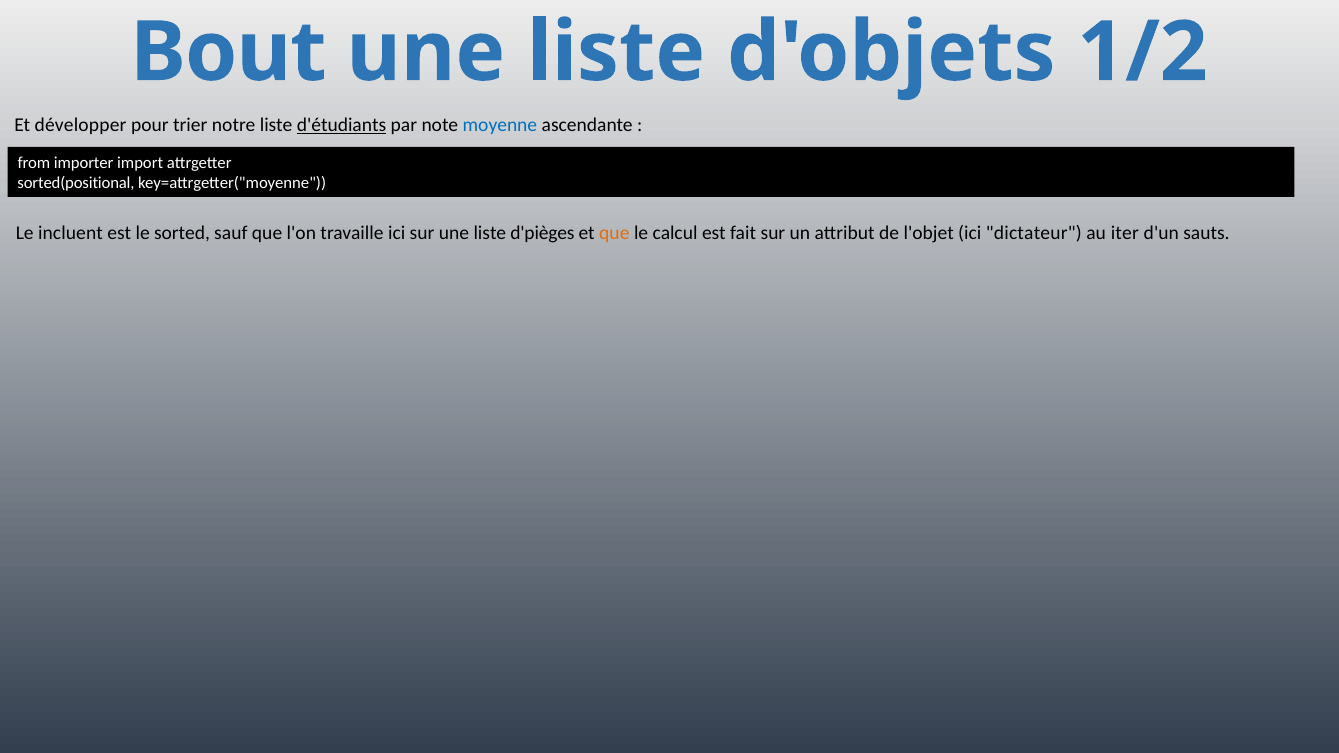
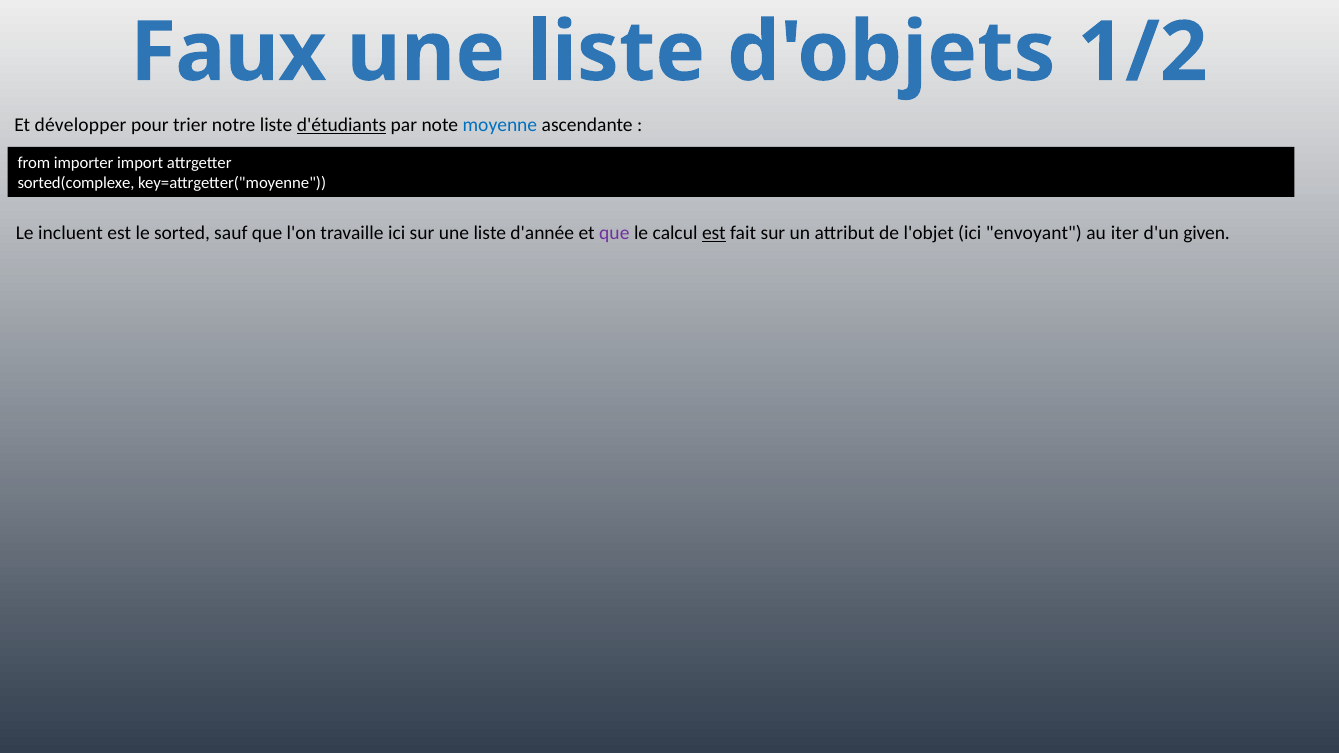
Bout: Bout -> Faux
sorted(positional: sorted(positional -> sorted(complexe
d'pièges: d'pièges -> d'année
que at (614, 233) colour: orange -> purple
est at (714, 233) underline: none -> present
dictateur: dictateur -> envoyant
sauts: sauts -> given
